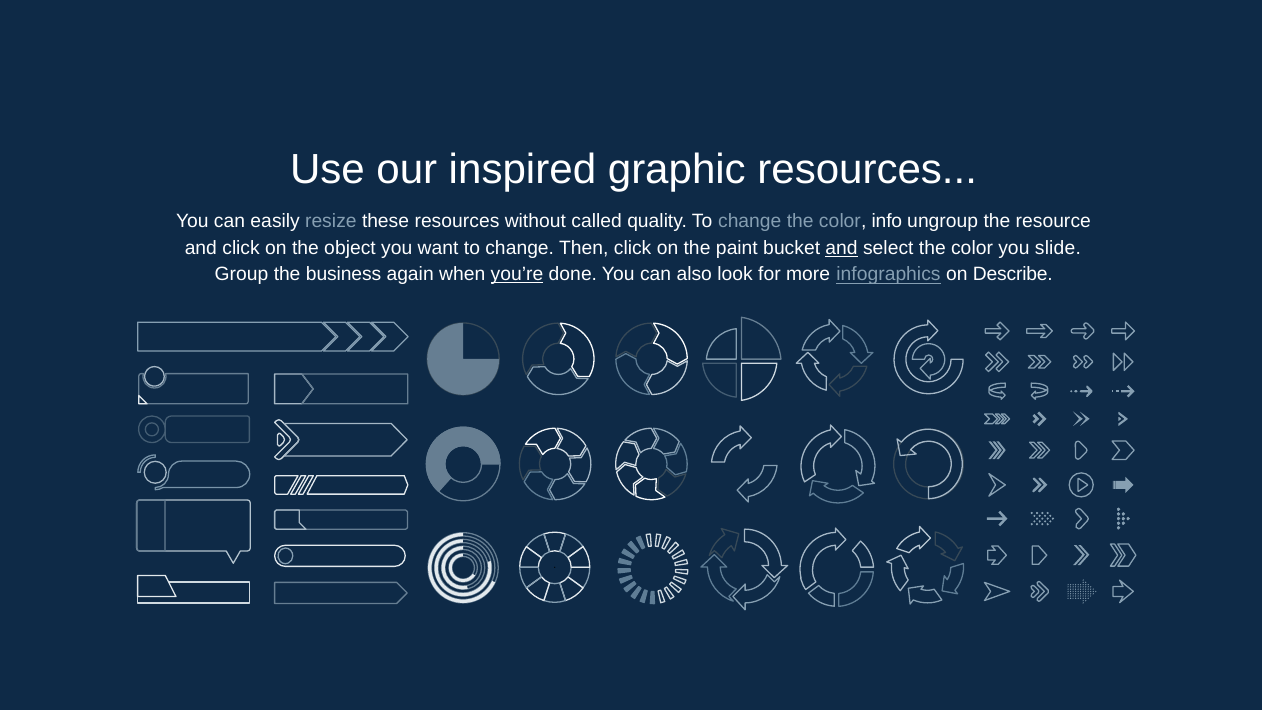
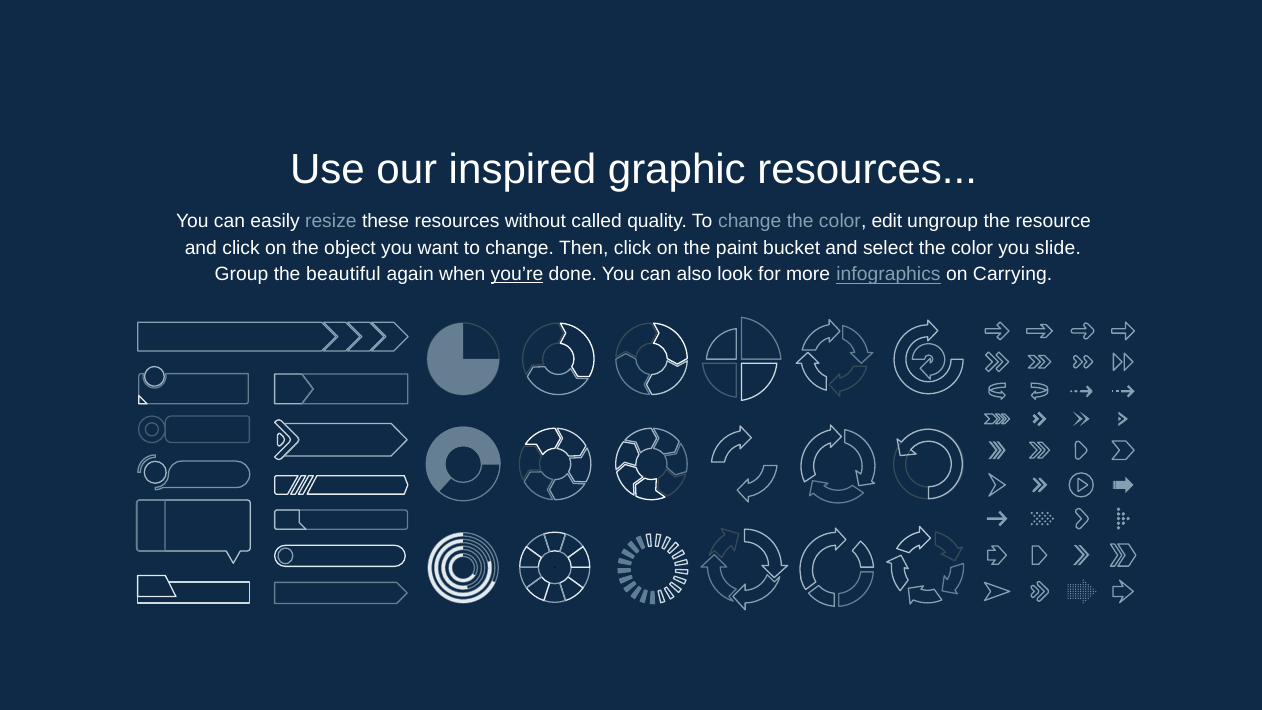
info: info -> edit
and at (842, 248) underline: present -> none
business: business -> beautiful
Describe: Describe -> Carrying
